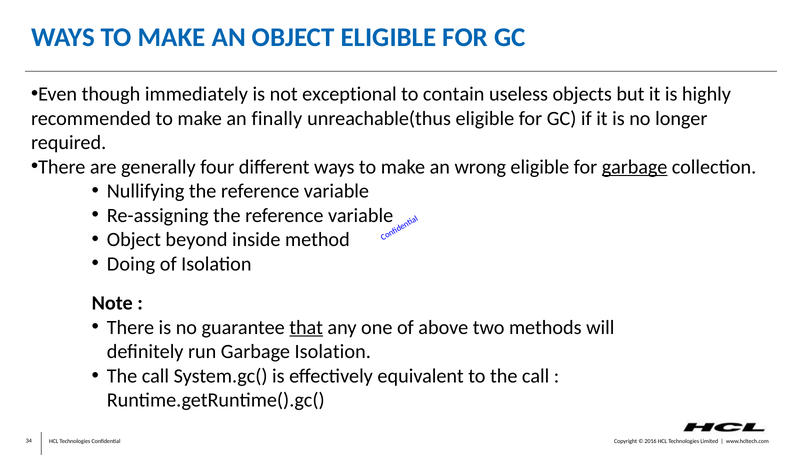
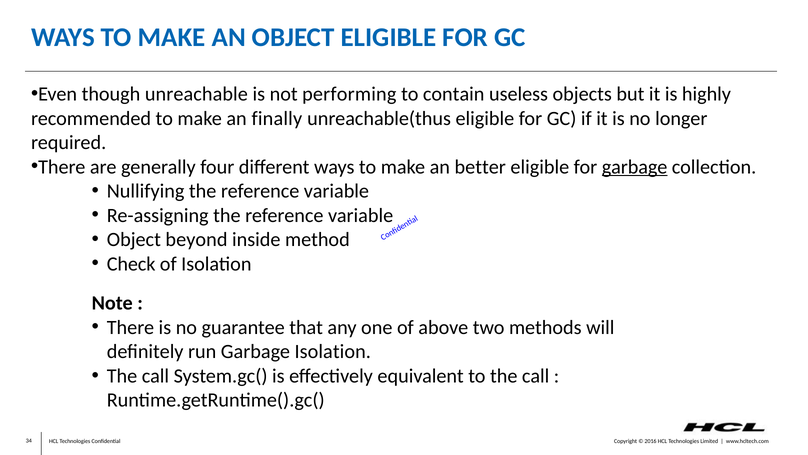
immediately: immediately -> unreachable
exceptional: exceptional -> performing
wrong: wrong -> better
Doing: Doing -> Check
that underline: present -> none
